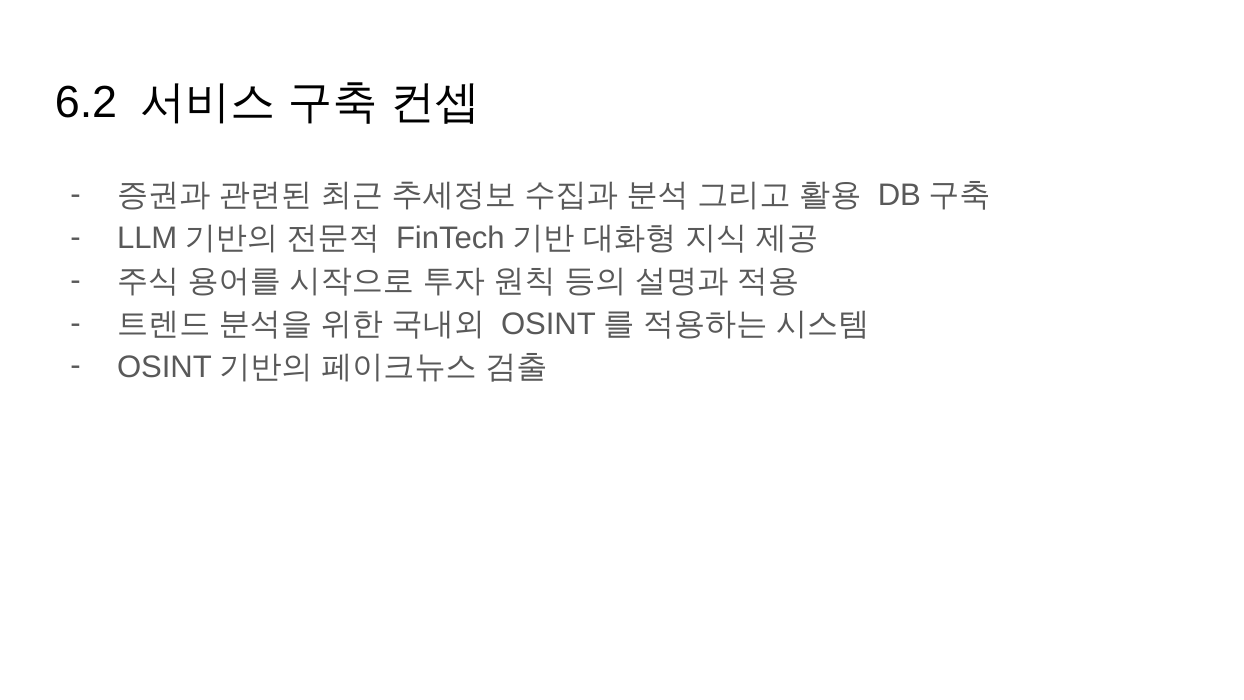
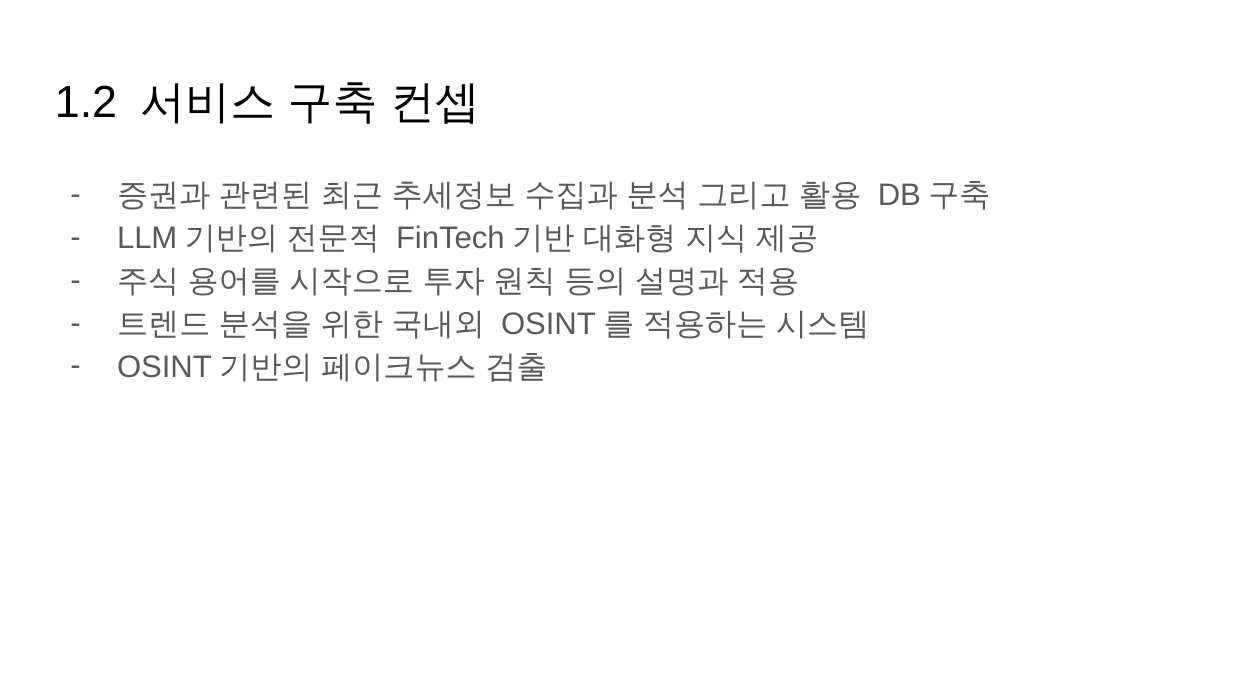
6.2: 6.2 -> 1.2
